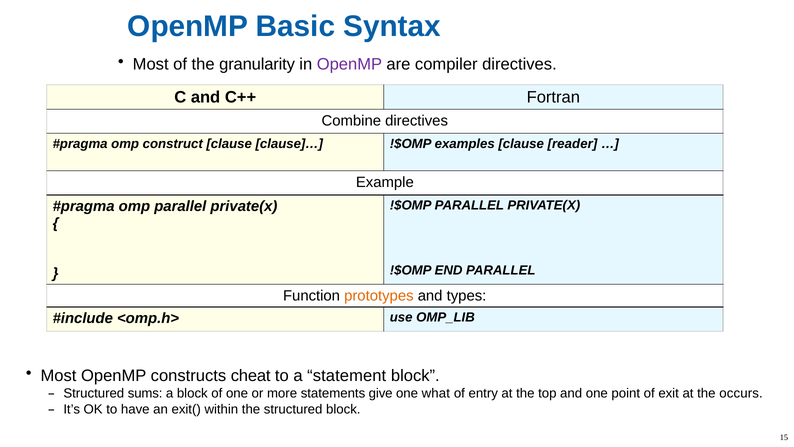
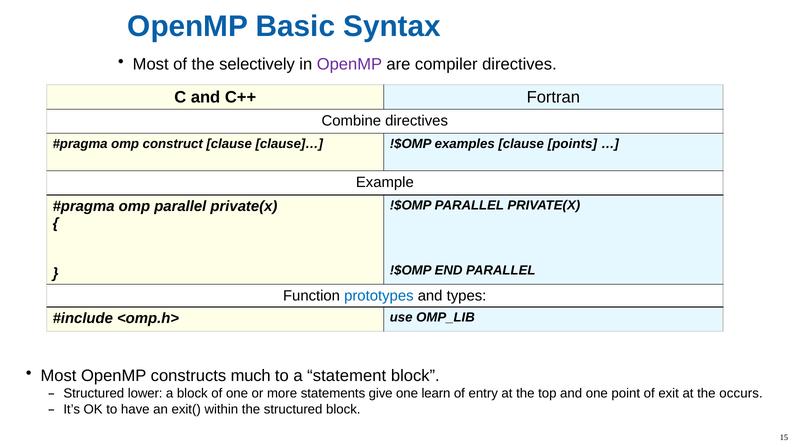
granularity: granularity -> selectively
reader: reader -> points
prototypes colour: orange -> blue
cheat: cheat -> much
sums: sums -> lower
what: what -> learn
